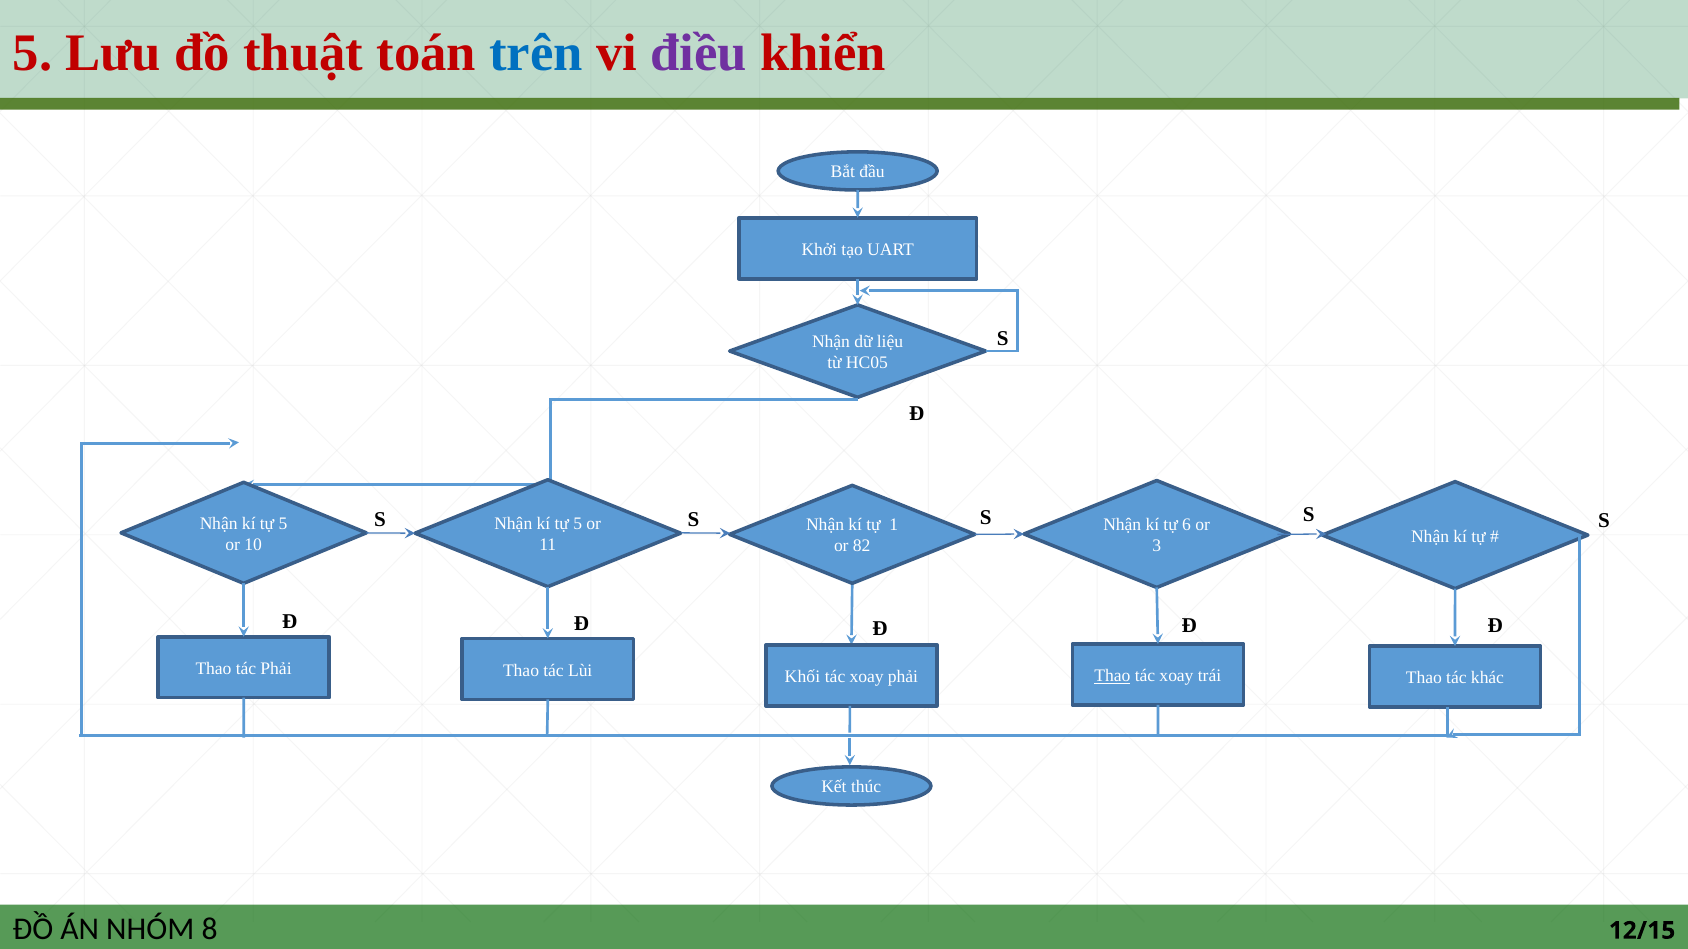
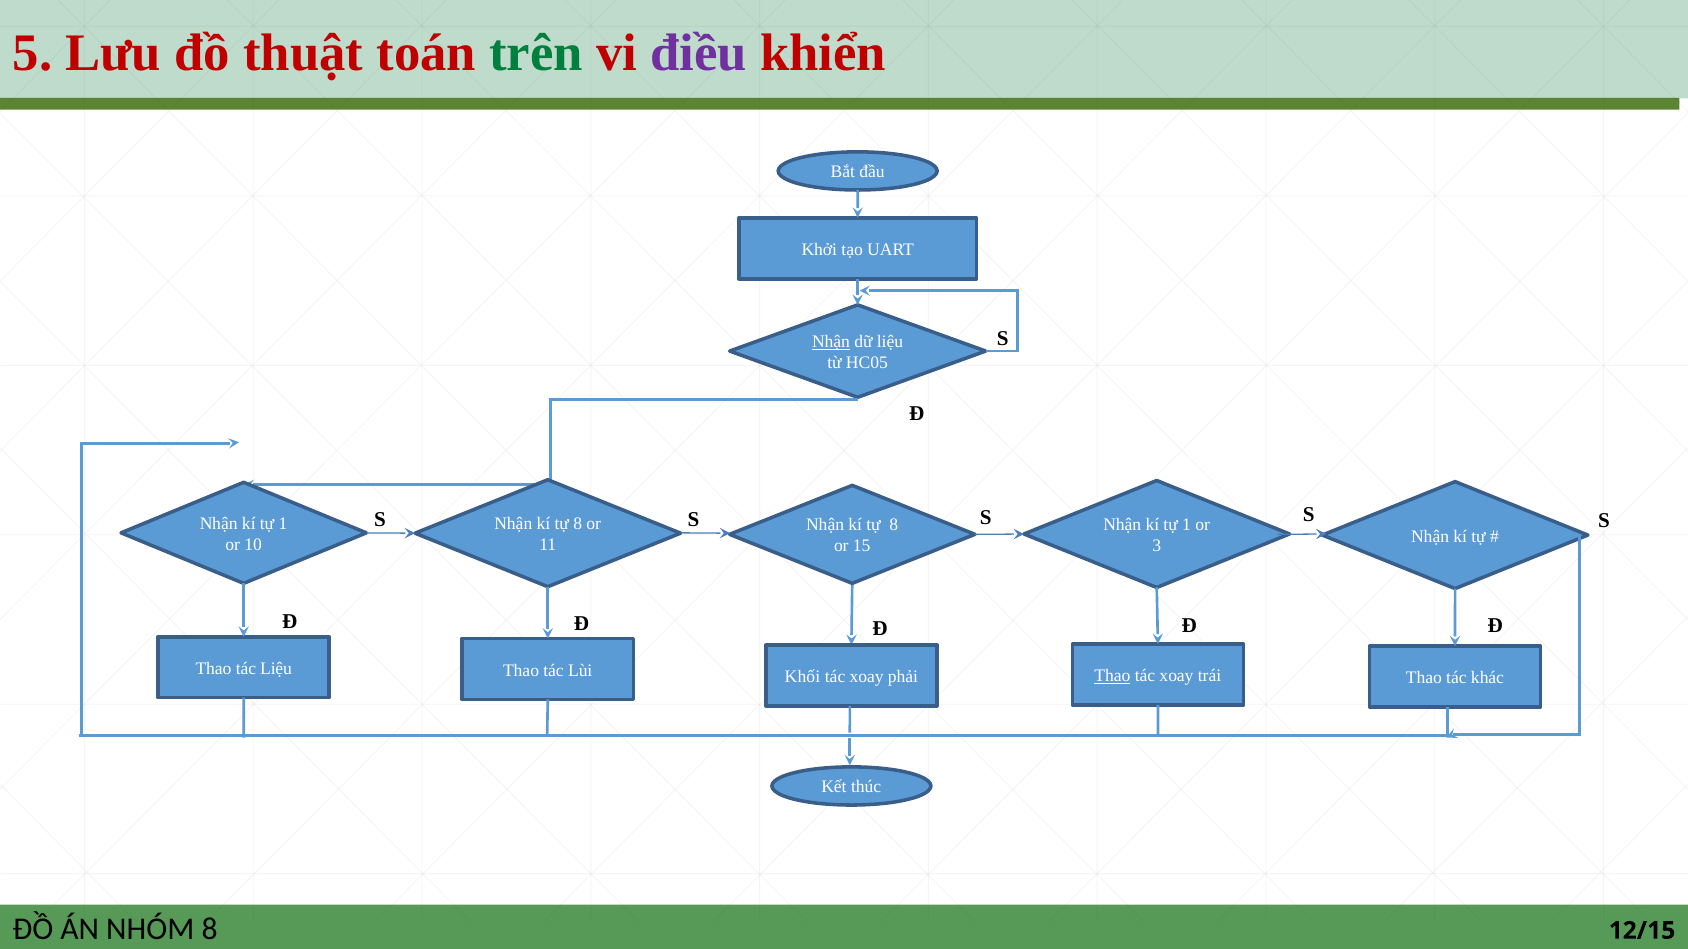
trên colour: blue -> green
Nhận at (831, 342) underline: none -> present
5 at (283, 524): 5 -> 1
5 at (578, 524): 5 -> 8
6 at (1187, 525): 6 -> 1
1 at (894, 525): 1 -> 8
82: 82 -> 15
tác Phải: Phải -> Liệu
